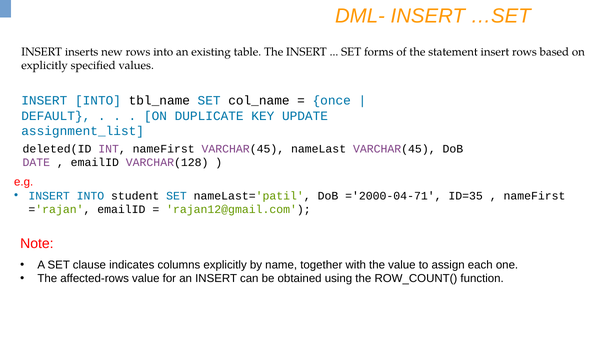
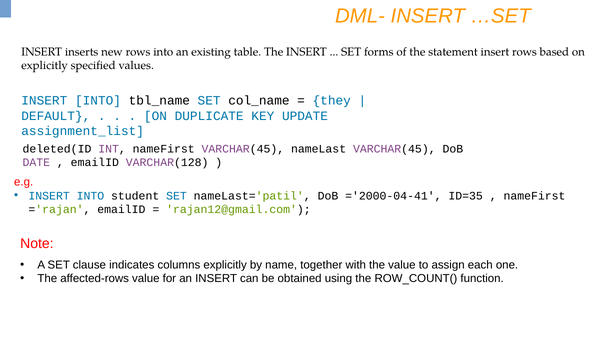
once: once -> they
='2000-04-71: ='2000-04-71 -> ='2000-04-41
